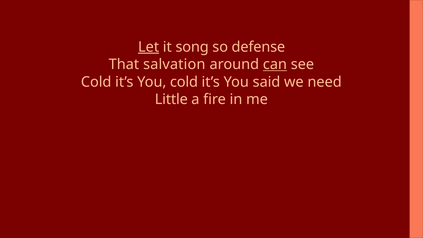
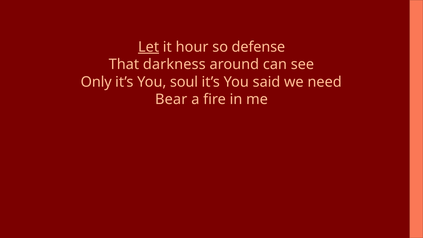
song: song -> hour
salvation: salvation -> darkness
can underline: present -> none
Cold at (96, 82): Cold -> Only
You cold: cold -> soul
Little: Little -> Bear
